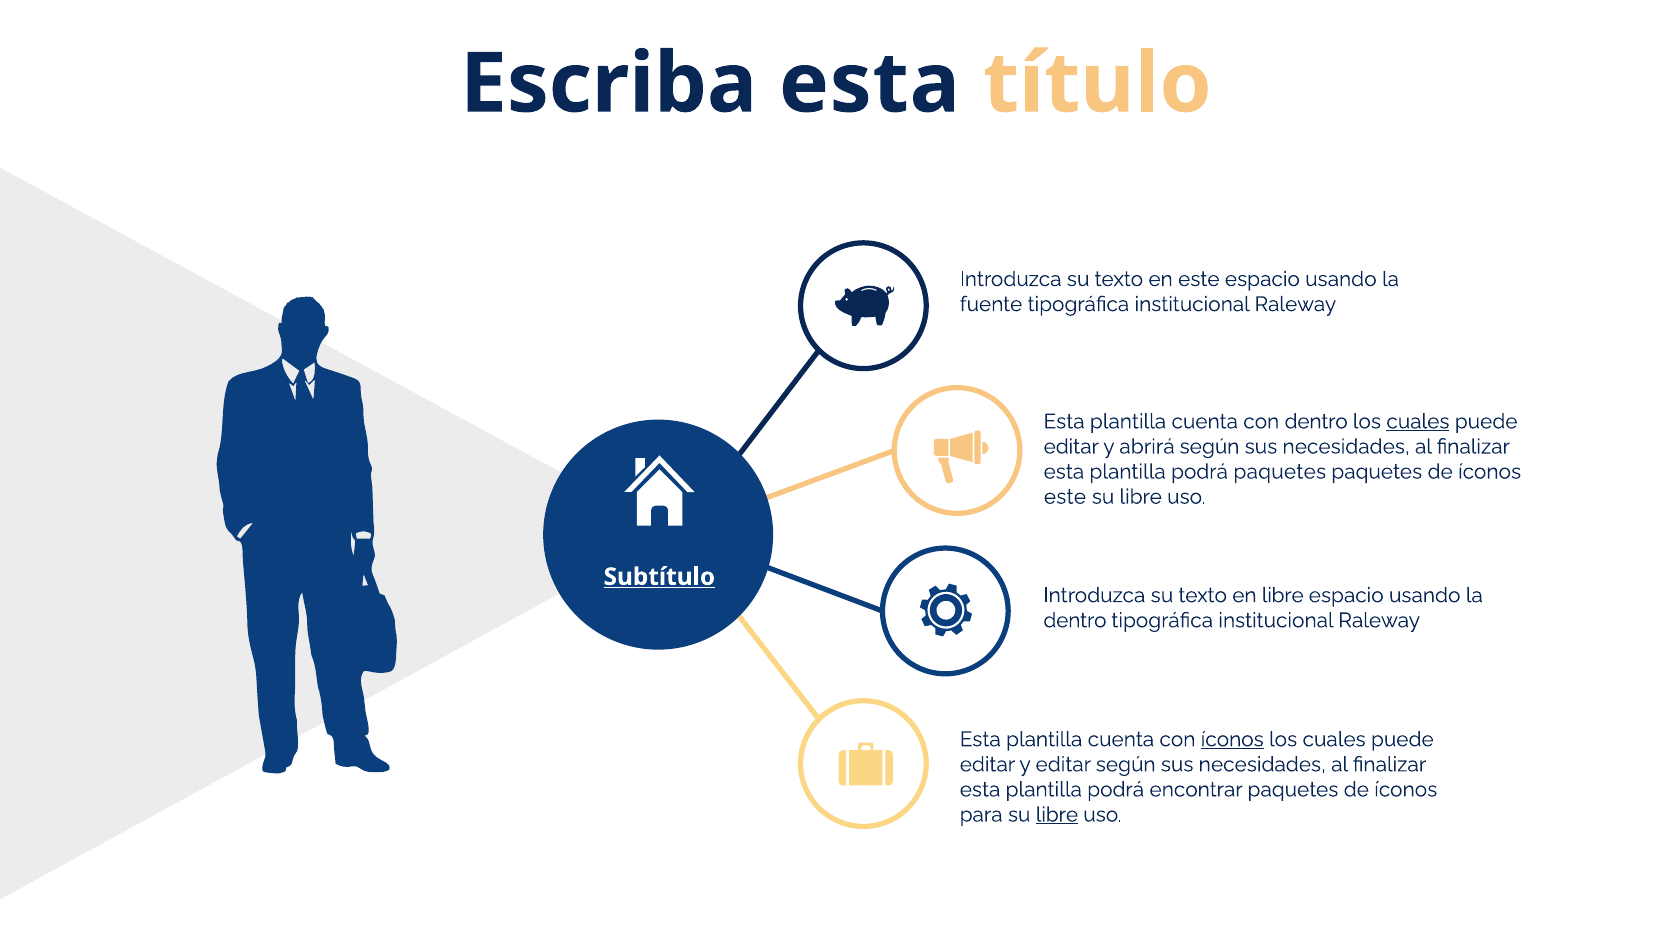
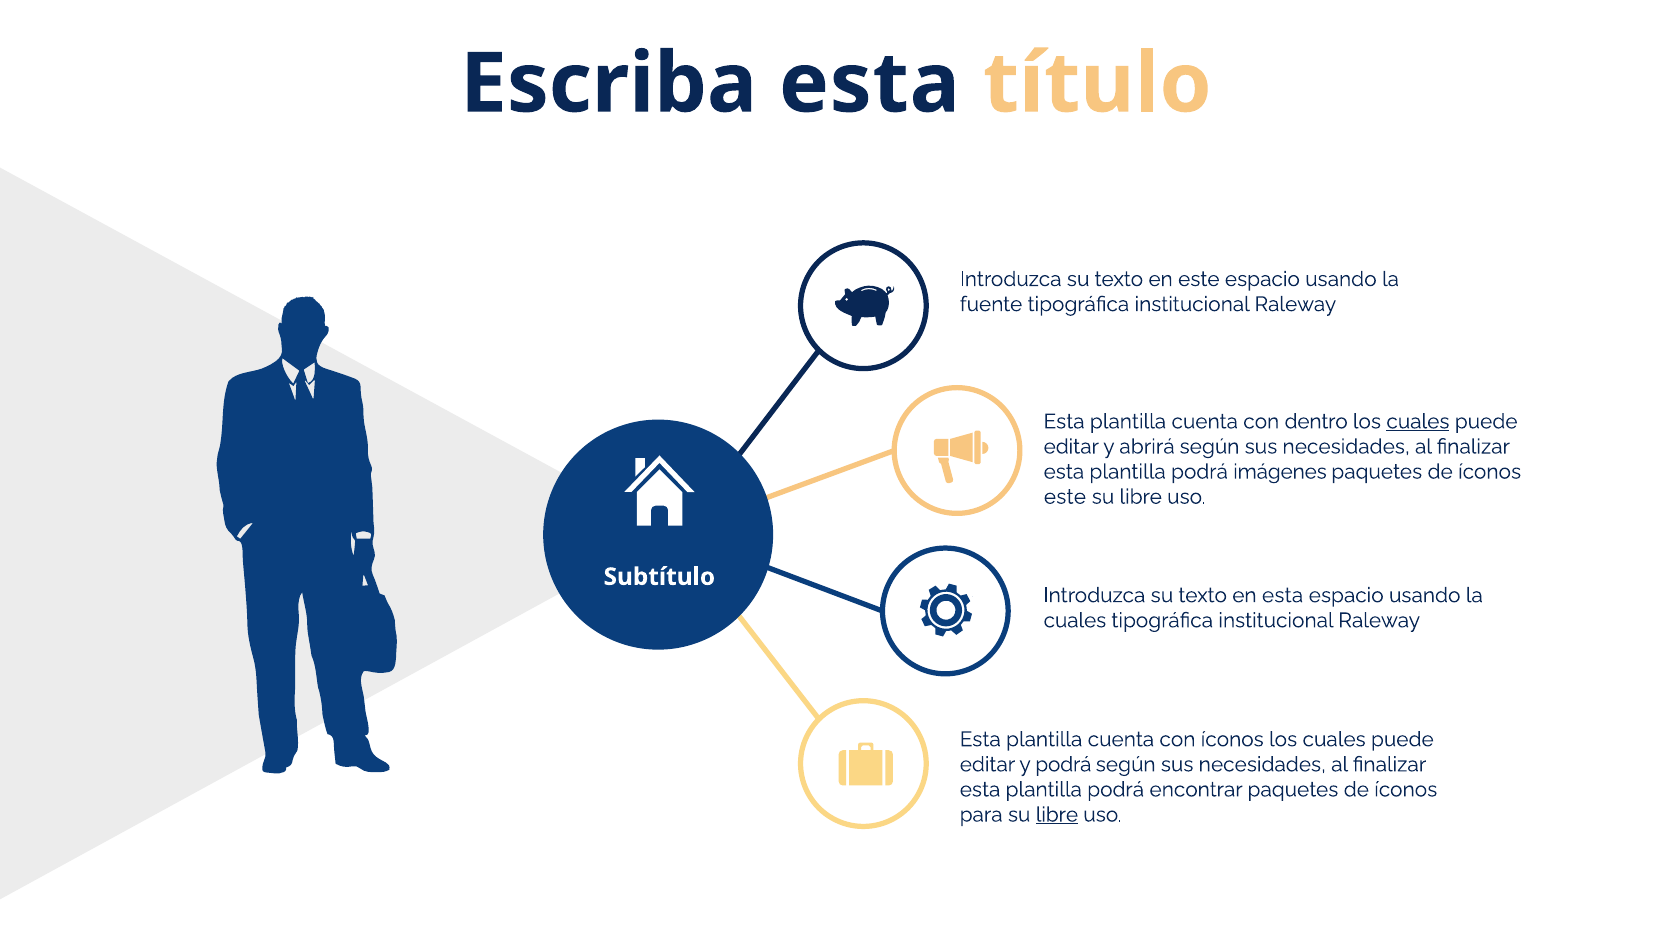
podrá paquetes: paquetes -> imágenes
Subtítulo underline: present -> none
en libre: libre -> esta
dentro at (1075, 620): dentro -> cuales
íconos at (1232, 739) underline: present -> none
y editar: editar -> podrá
